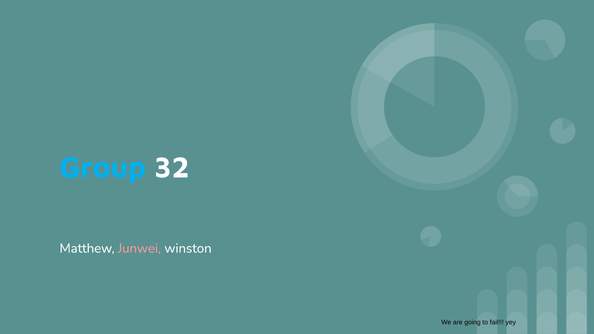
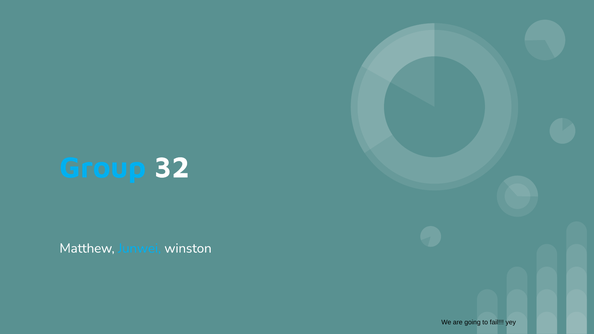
Junwei colour: pink -> light blue
